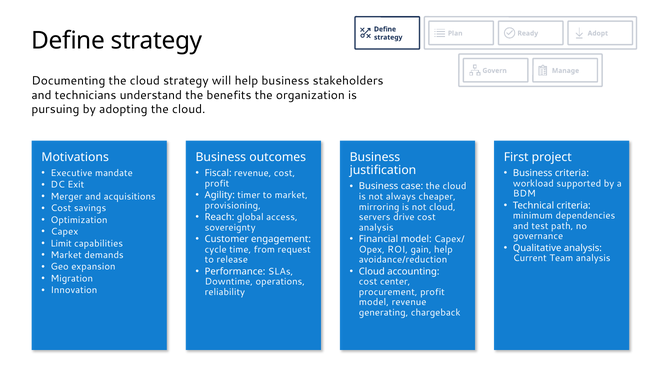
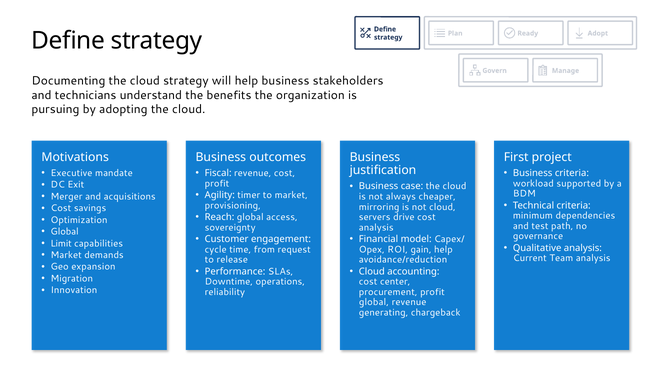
Capex at (64, 232): Capex -> Global
model at (374, 302): model -> global
